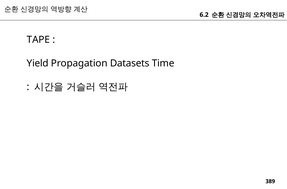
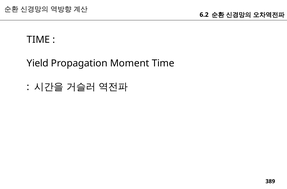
TAPE at (38, 40): TAPE -> TIME
Datasets: Datasets -> Moment
